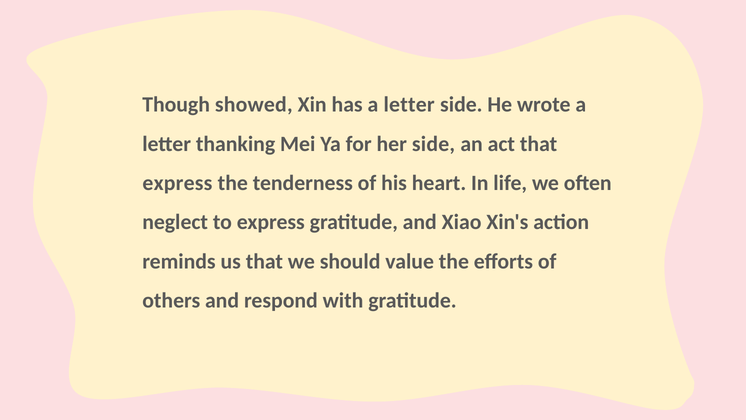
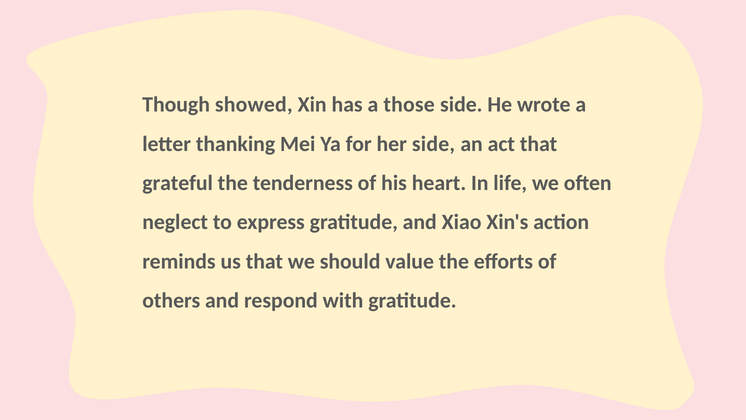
has a letter: letter -> those
express at (177, 183): express -> grateful
